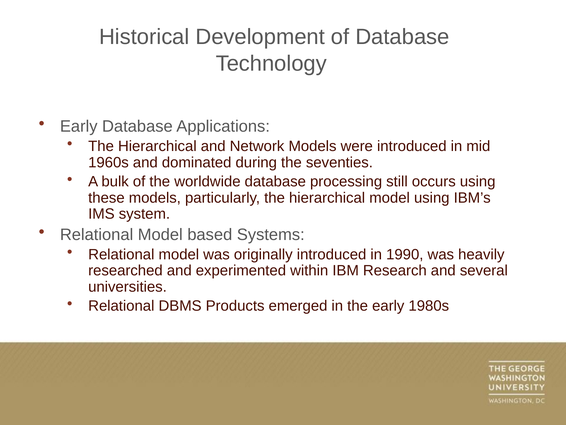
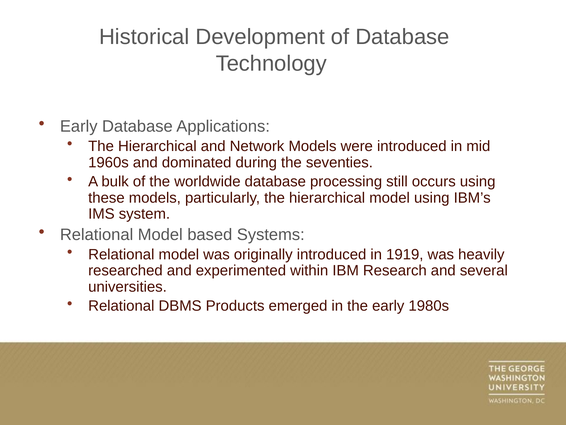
1990: 1990 -> 1919
